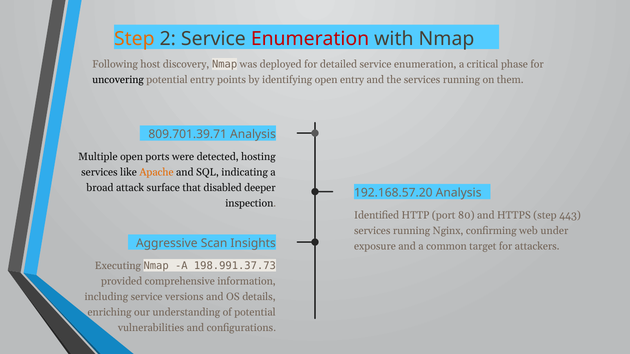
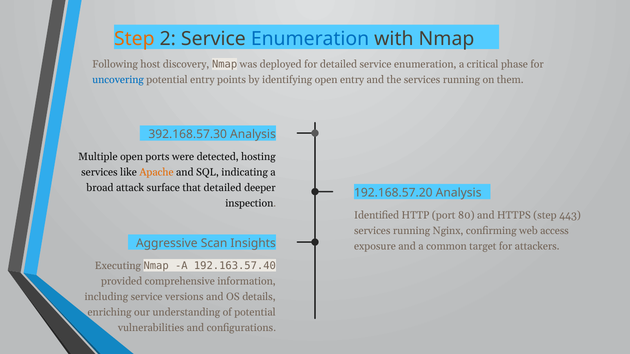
Enumeration at (310, 39) colour: red -> blue
uncovering colour: black -> blue
809.701.39.71: 809.701.39.71 -> 392.168.57.30
that disabled: disabled -> detailed
under: under -> access
198.991.37.73: 198.991.37.73 -> 192.163.57.40
